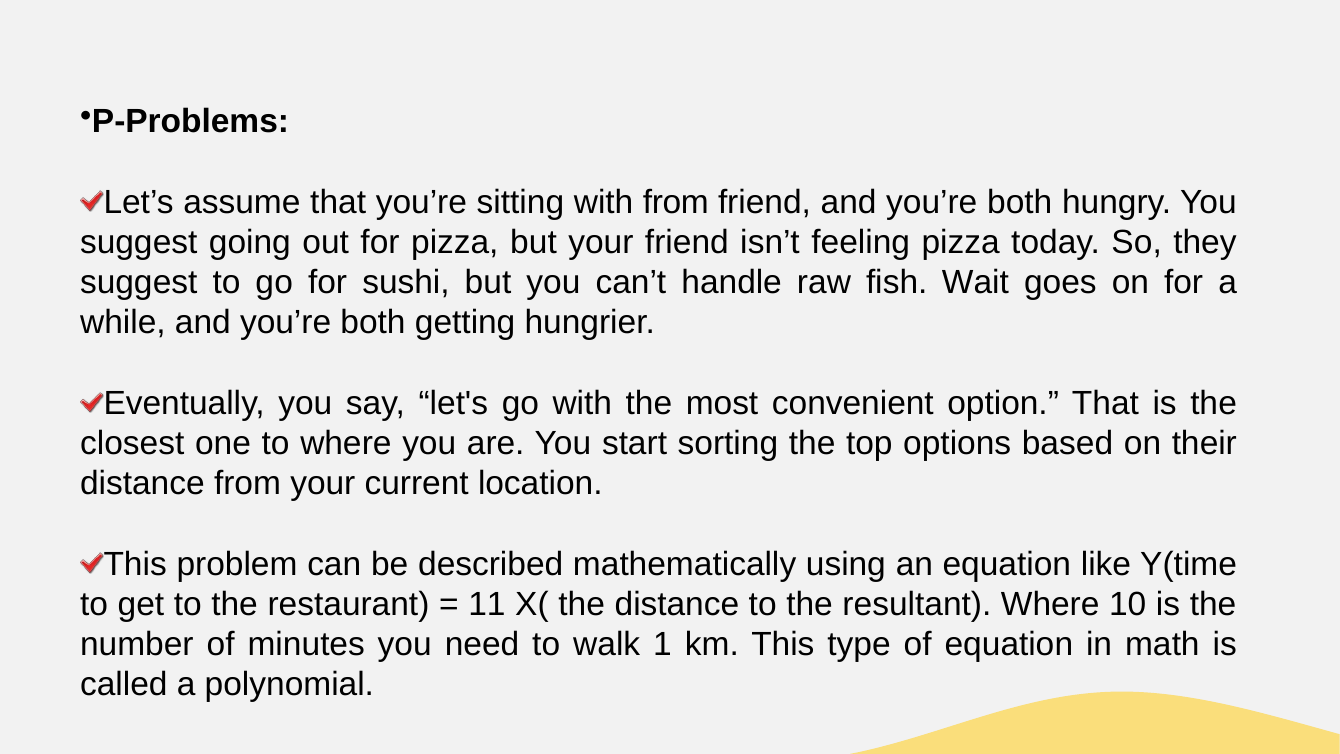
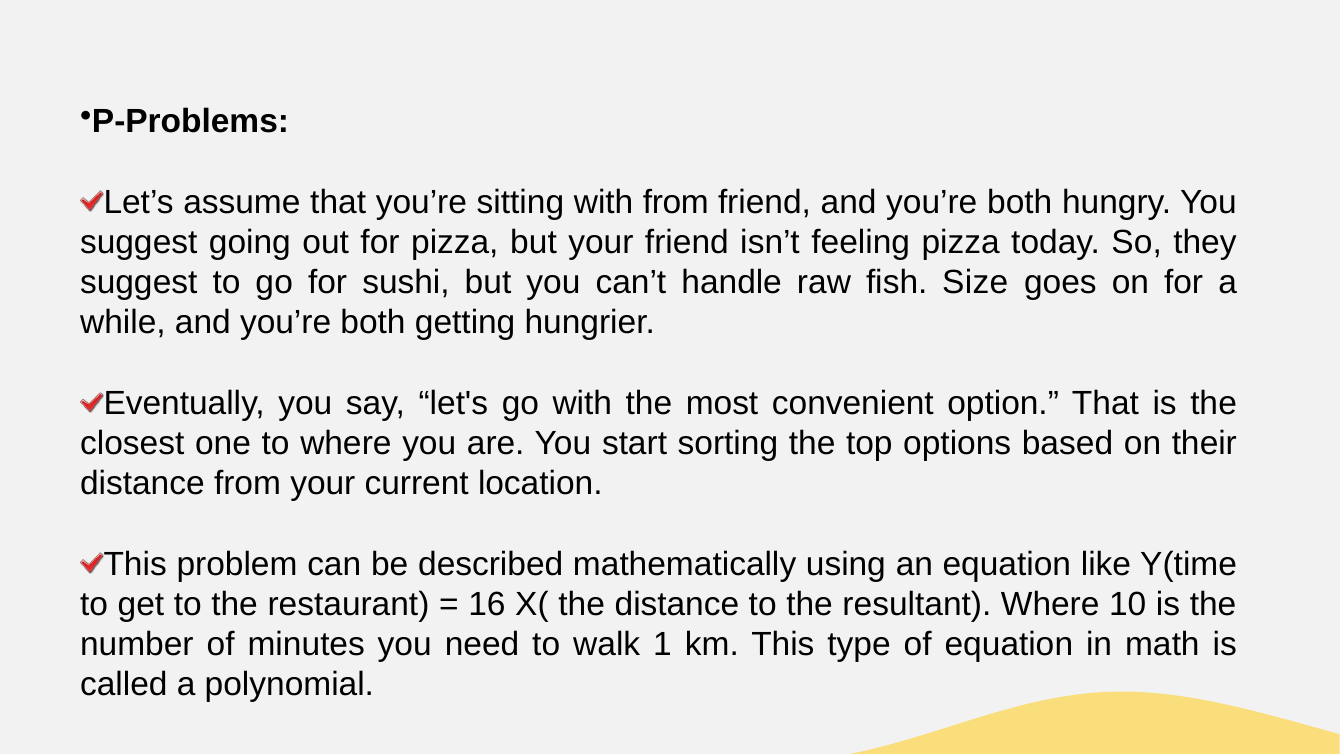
Wait: Wait -> Size
11: 11 -> 16
